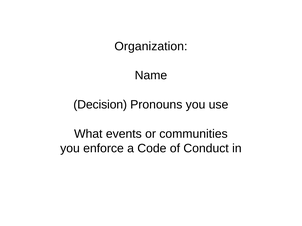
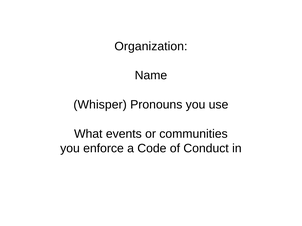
Decision: Decision -> Whisper
